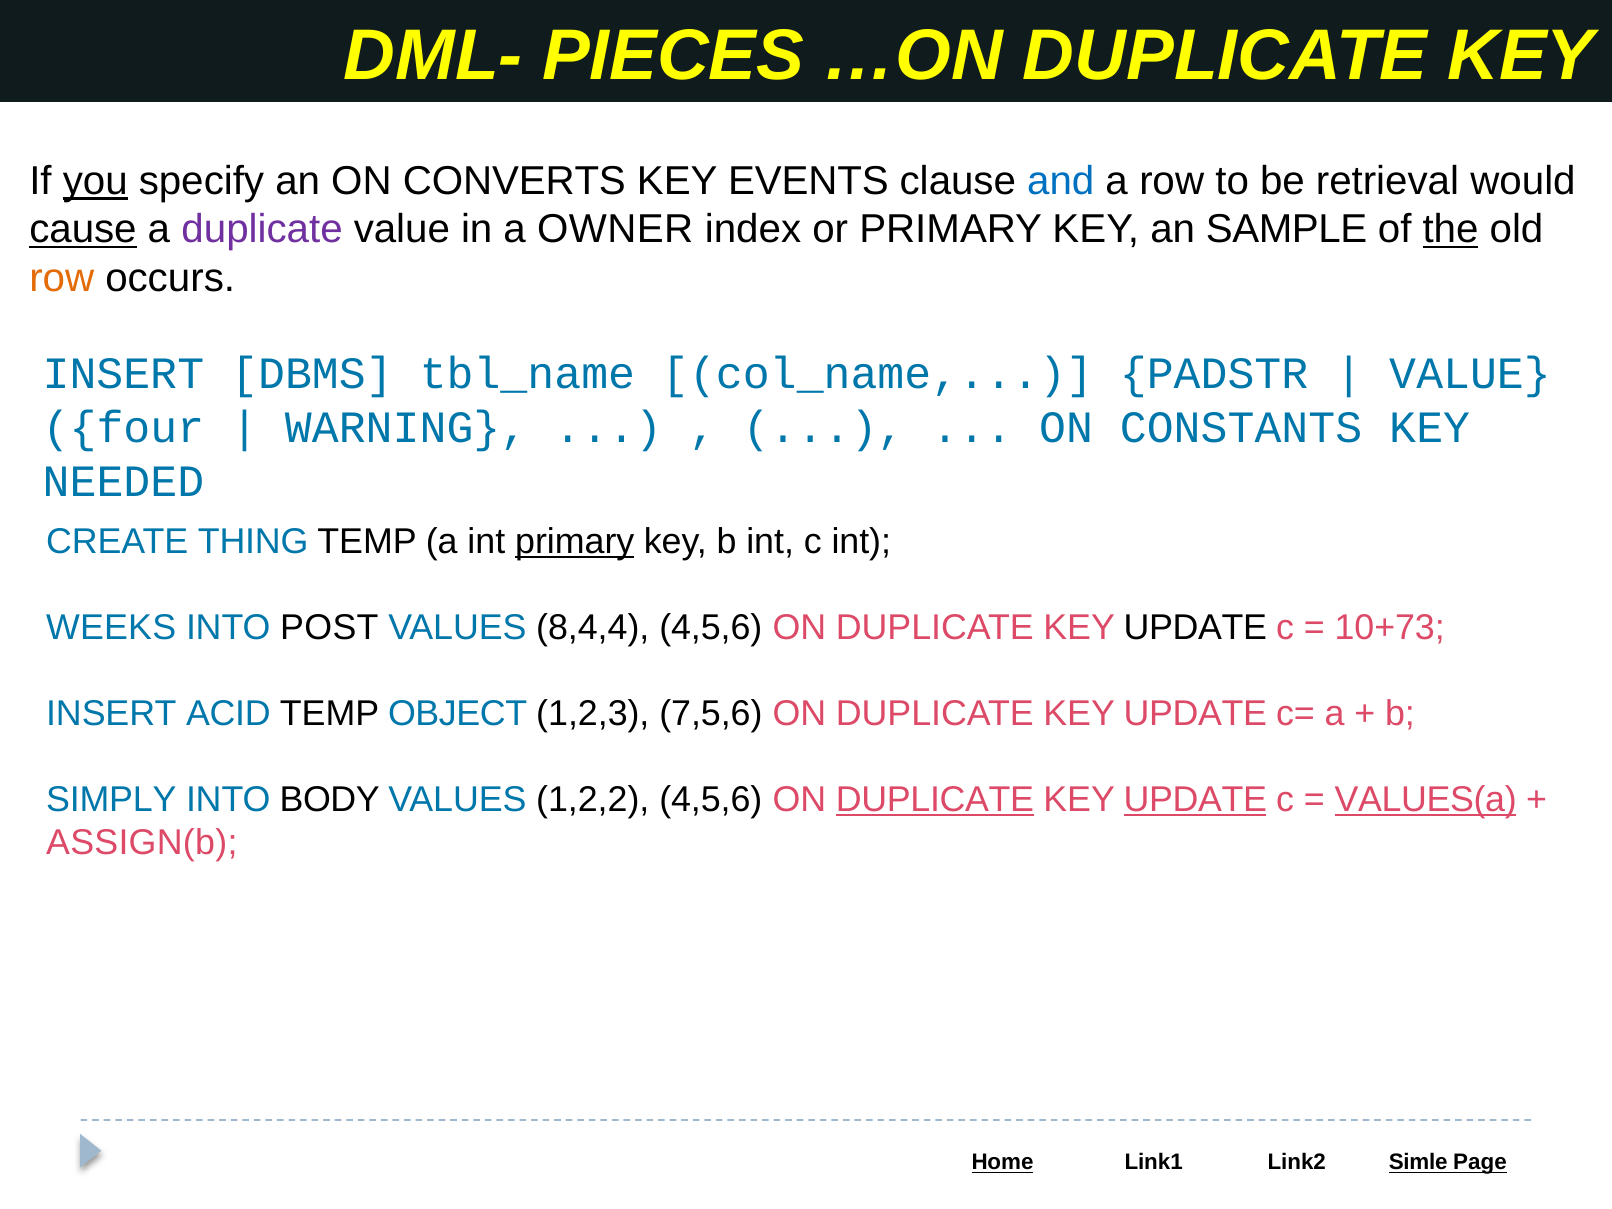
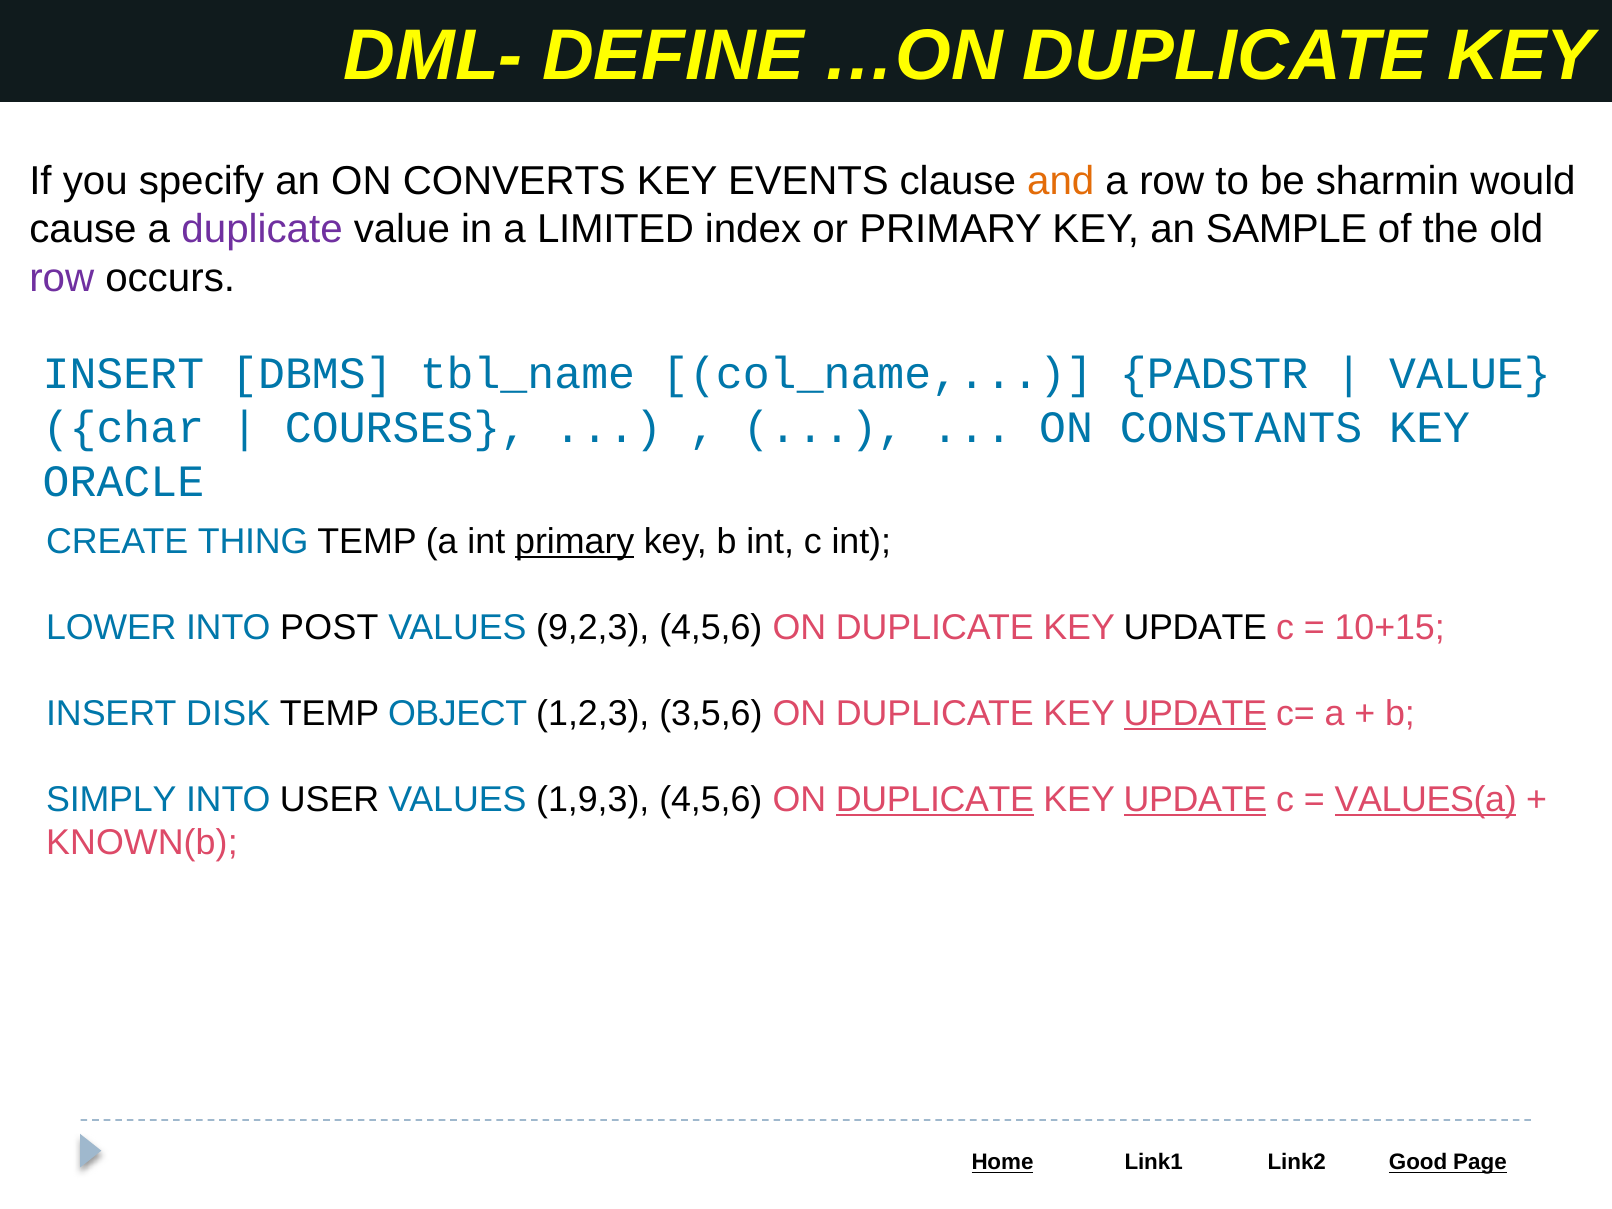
PIECES: PIECES -> DEFINE
you underline: present -> none
and colour: blue -> orange
retrieval: retrieval -> sharmin
cause underline: present -> none
OWNER: OWNER -> LIMITED
the underline: present -> none
row at (62, 278) colour: orange -> purple
four: four -> char
WARNING: WARNING -> COURSES
NEEDED: NEEDED -> ORACLE
WEEKS: WEEKS -> LOWER
8,4,4: 8,4,4 -> 9,2,3
10+73: 10+73 -> 10+15
ACID: ACID -> DISK
7,5,6: 7,5,6 -> 3,5,6
UPDATE at (1195, 713) underline: none -> present
BODY: BODY -> USER
1,2,2: 1,2,2 -> 1,9,3
ASSIGN(b: ASSIGN(b -> KNOWN(b
Simle: Simle -> Good
